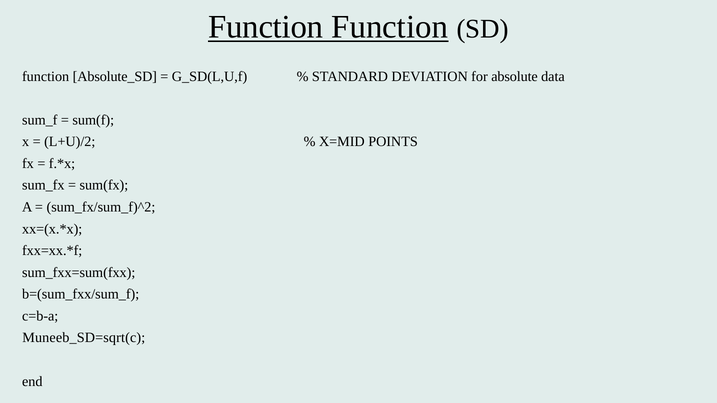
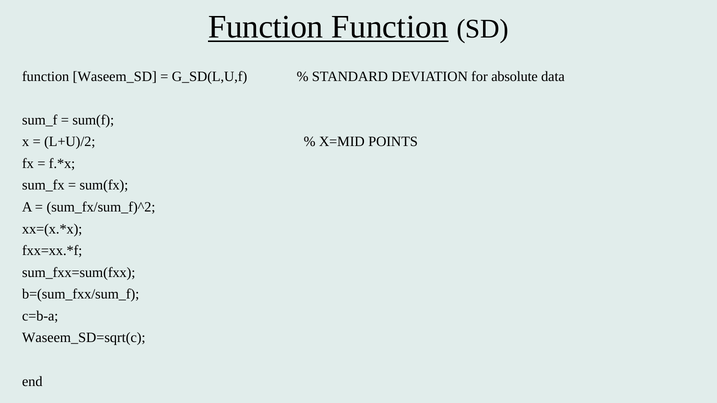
Absolute_SD: Absolute_SD -> Waseem_SD
Muneeb_SD=sqrt(c: Muneeb_SD=sqrt(c -> Waseem_SD=sqrt(c
